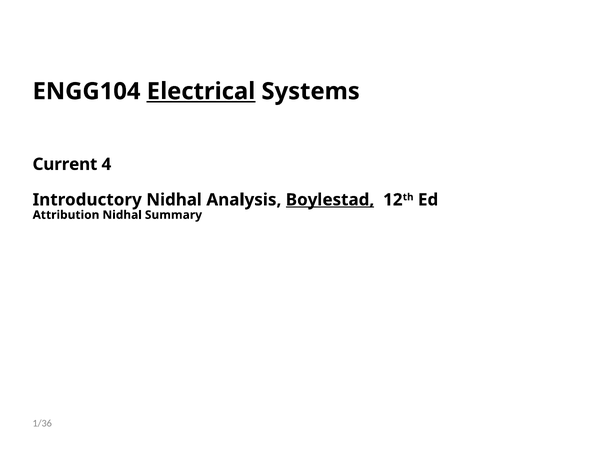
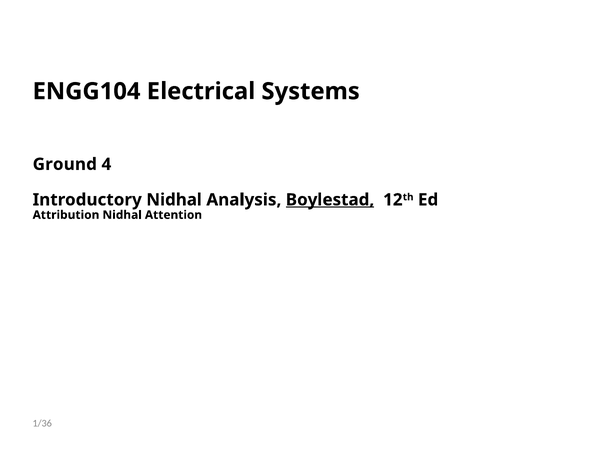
Electrical underline: present -> none
Current: Current -> Ground
Summary: Summary -> Attention
